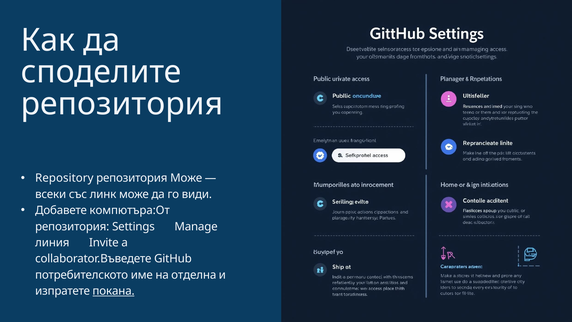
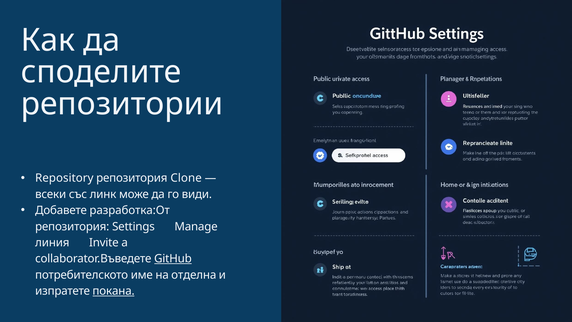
репозитория at (122, 104): репозитория -> репозитории
репозитория Може: Може -> Clone
компютъра:От: компютъра:От -> разработка:От
GitHub underline: none -> present
